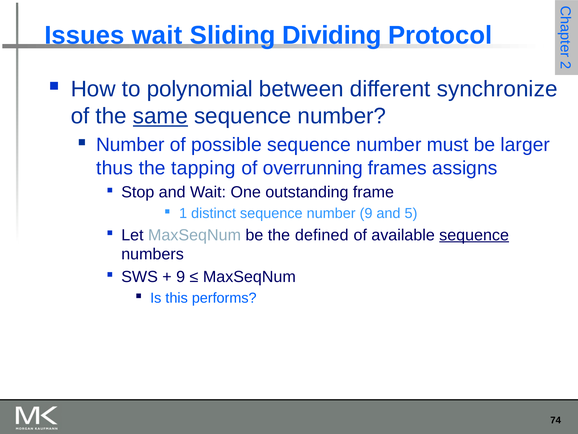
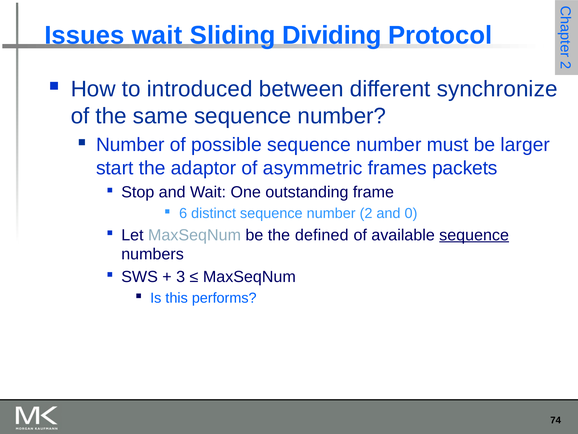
polynomial: polynomial -> introduced
same underline: present -> none
thus: thus -> start
tapping: tapping -> adaptor
overrunning: overrunning -> asymmetric
assigns: assigns -> packets
1: 1 -> 6
number 9: 9 -> 2
5: 5 -> 0
9 at (181, 277): 9 -> 3
